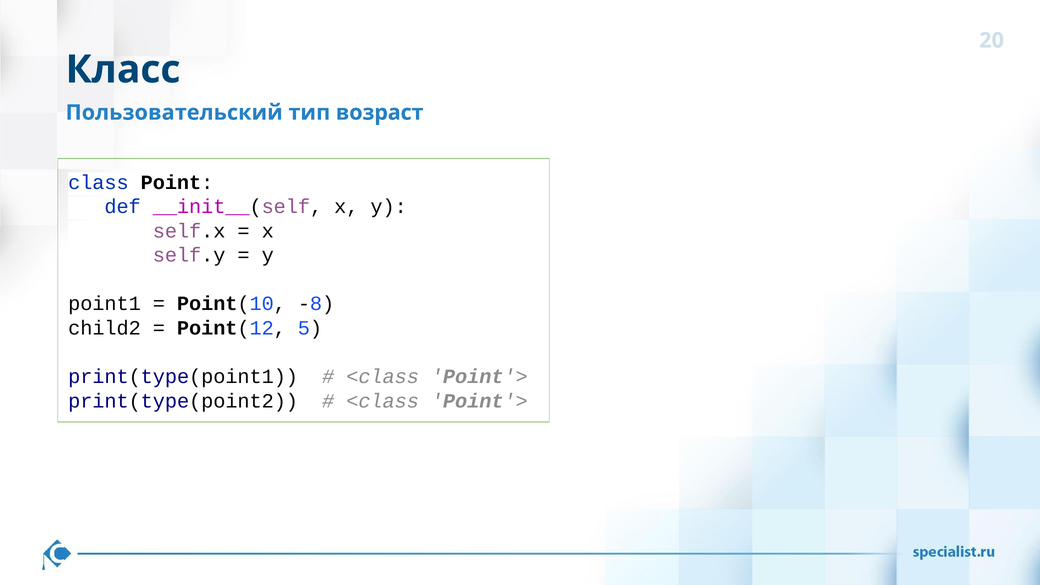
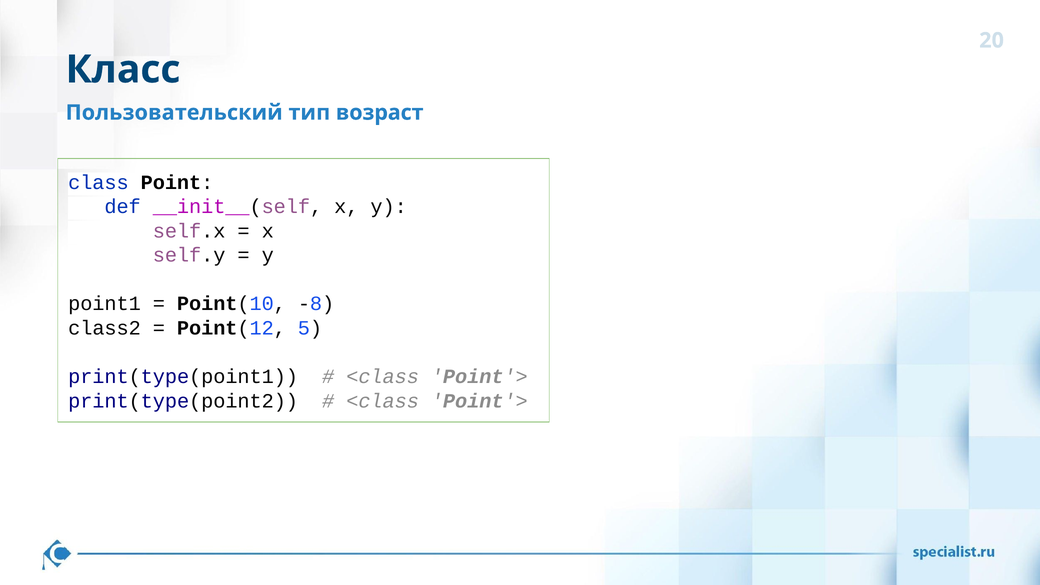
child2: child2 -> class2
